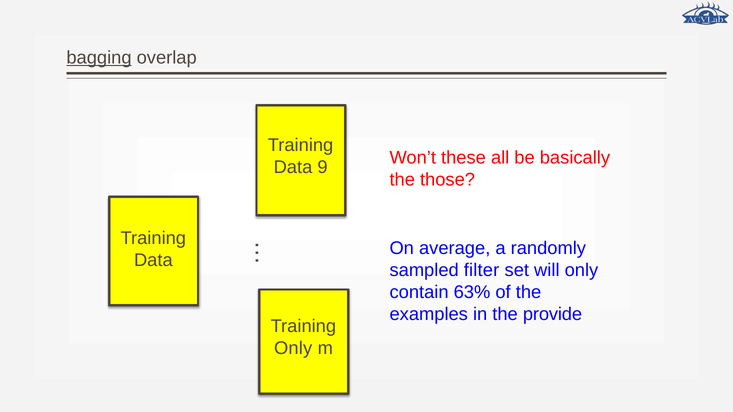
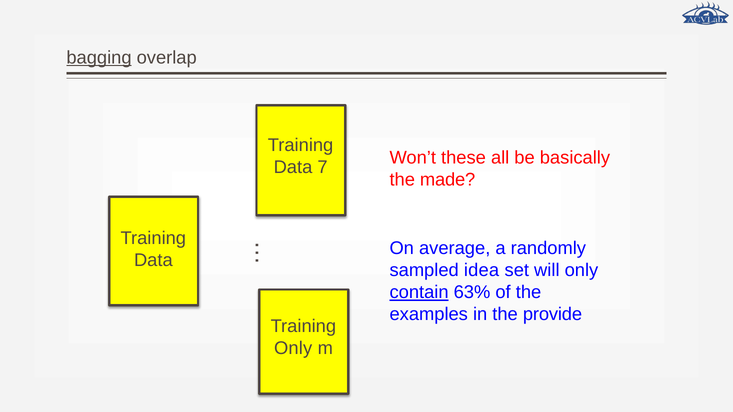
9: 9 -> 7
those: those -> made
filter: filter -> idea
contain underline: none -> present
